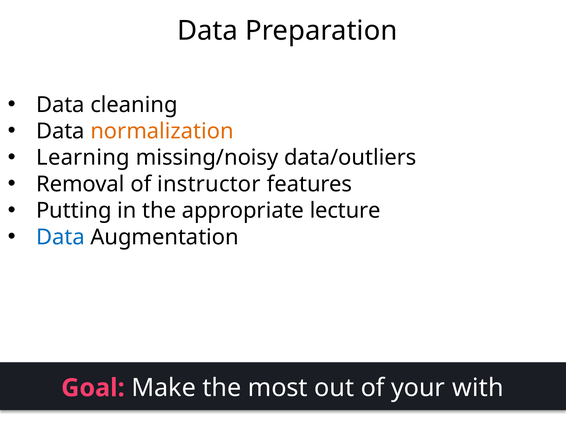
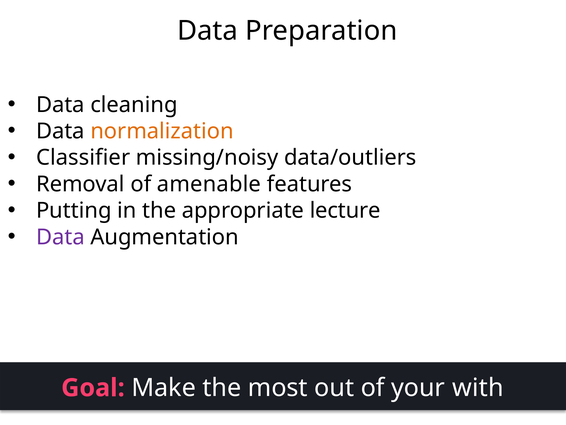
Learning: Learning -> Classifier
instructor: instructor -> amenable
Data at (60, 237) colour: blue -> purple
